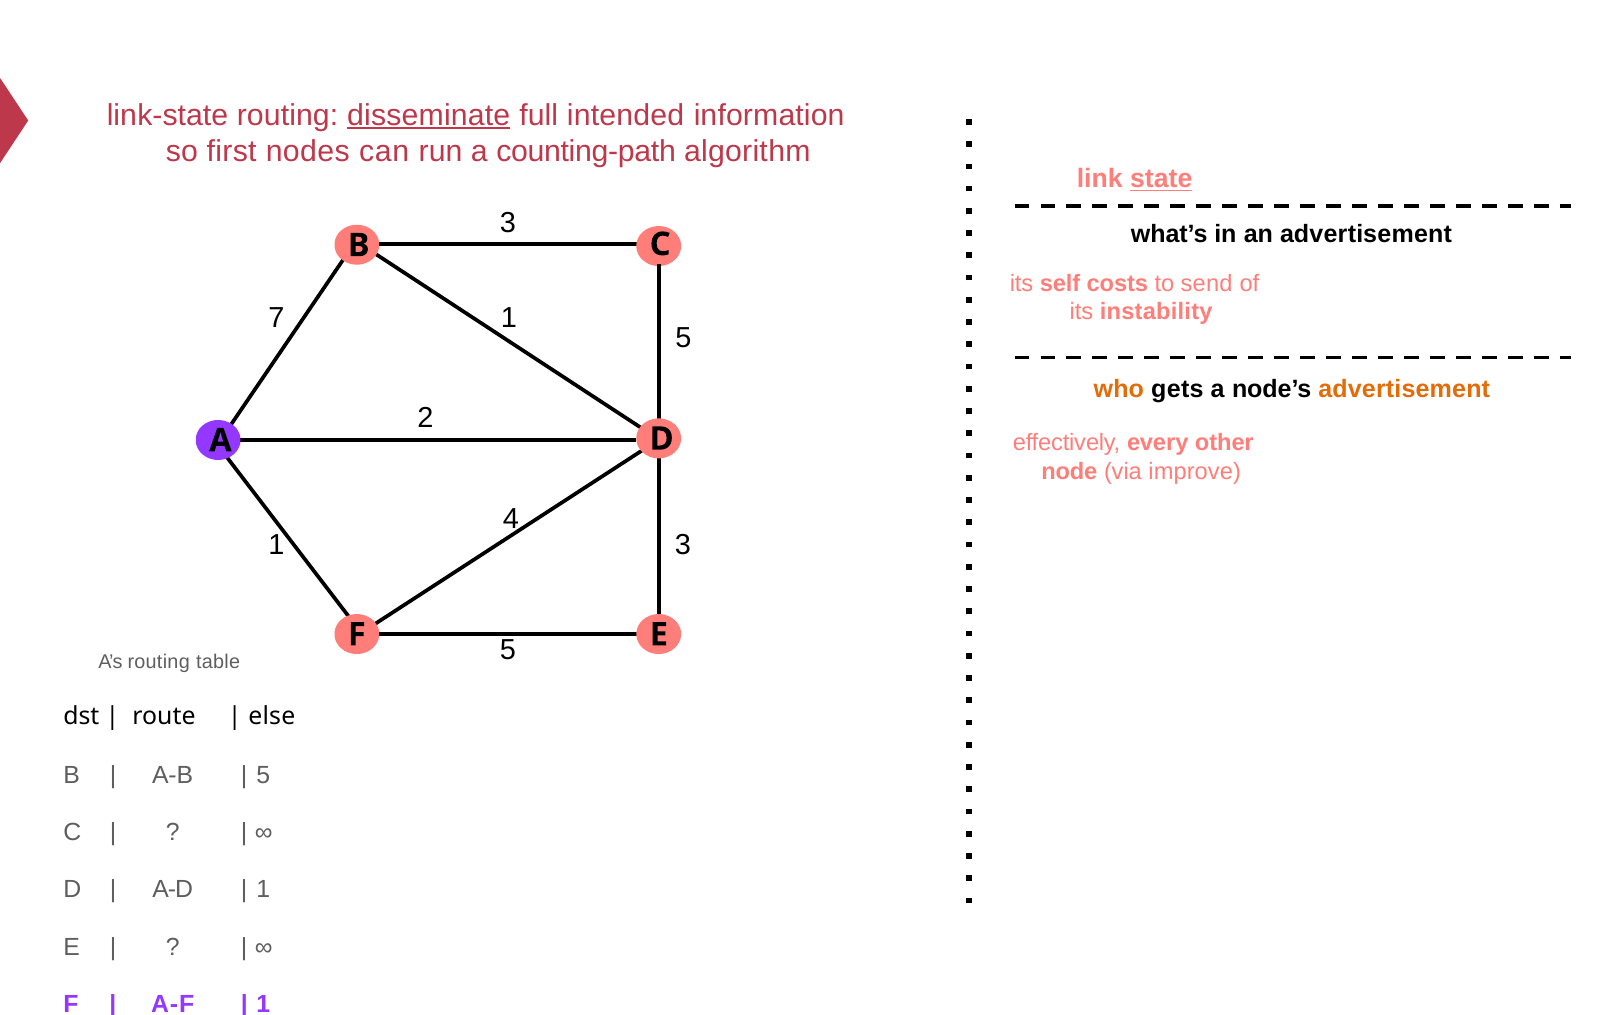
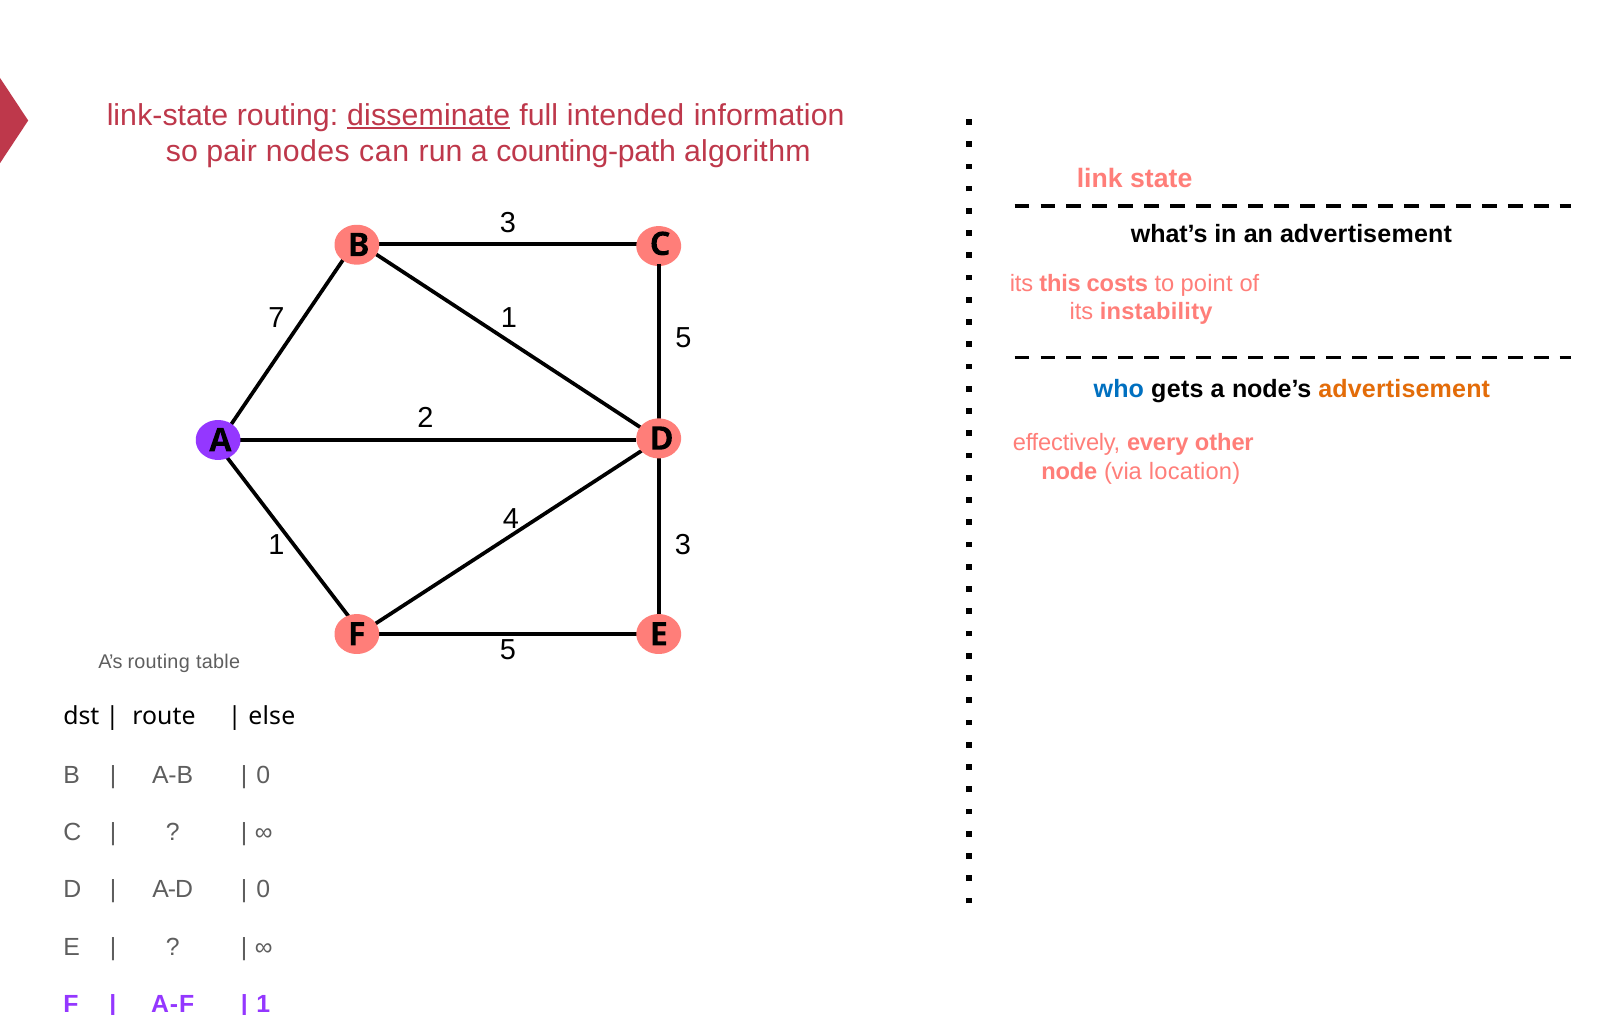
first: first -> pair
state underline: present -> none
self: self -> this
send: send -> point
who colour: orange -> blue
improve: improve -> location
5 at (263, 775): 5 -> 0
1 at (263, 890): 1 -> 0
